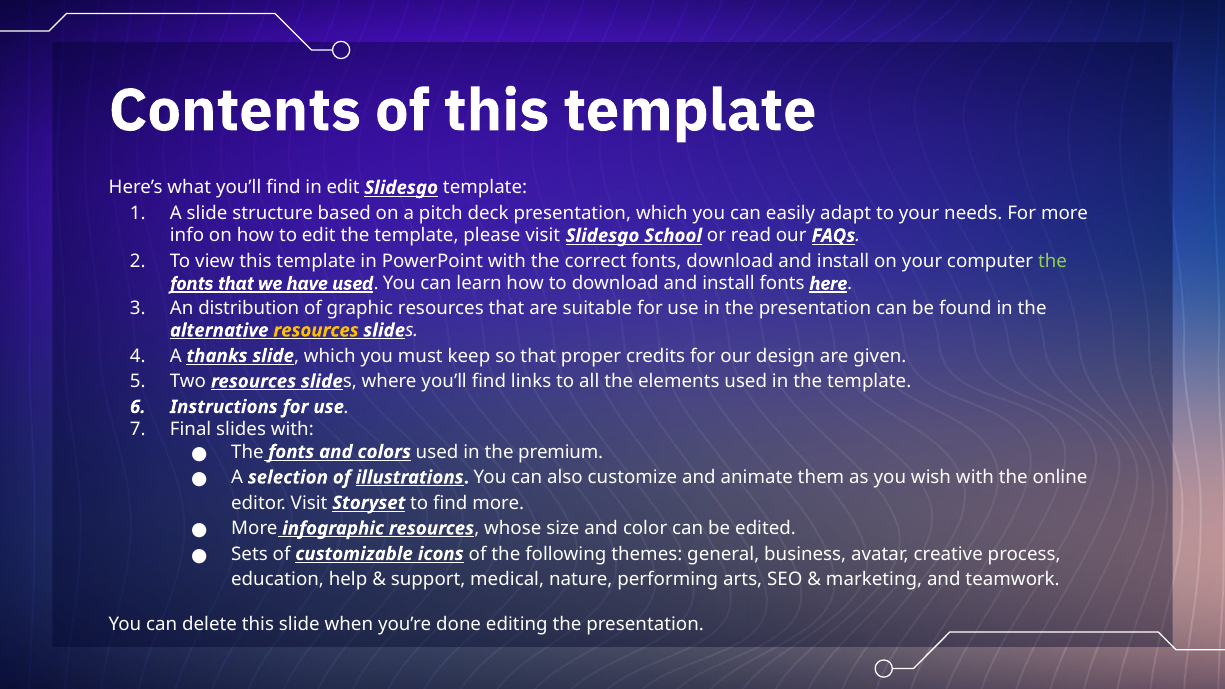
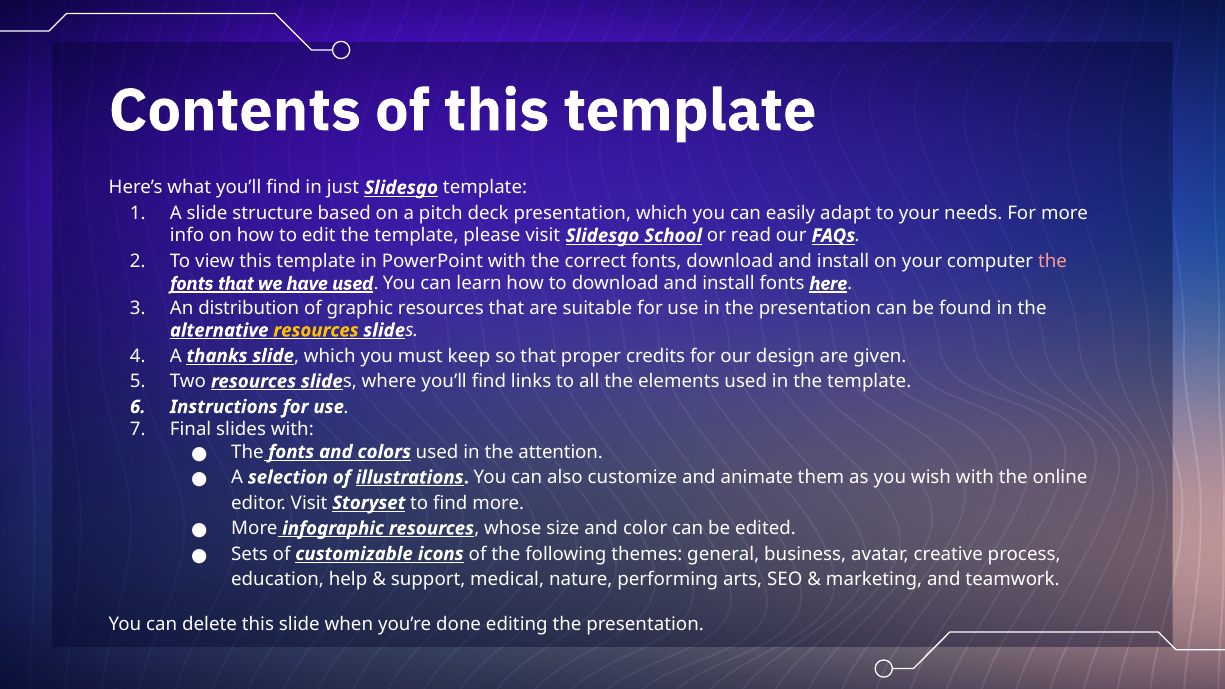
in edit: edit -> just
the at (1053, 261) colour: light green -> pink
premium: premium -> attention
